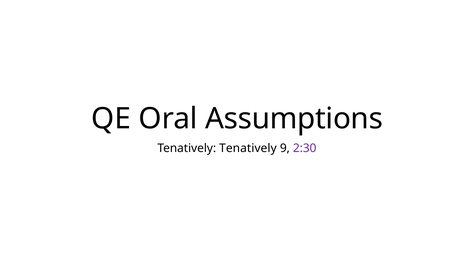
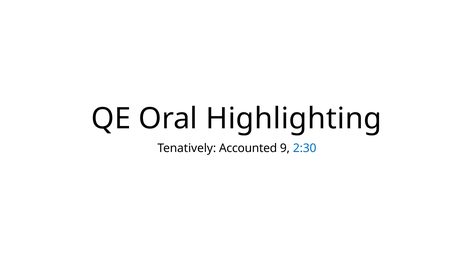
Assumptions: Assumptions -> Highlighting
Tenatively Tenatively: Tenatively -> Accounted
2:30 colour: purple -> blue
